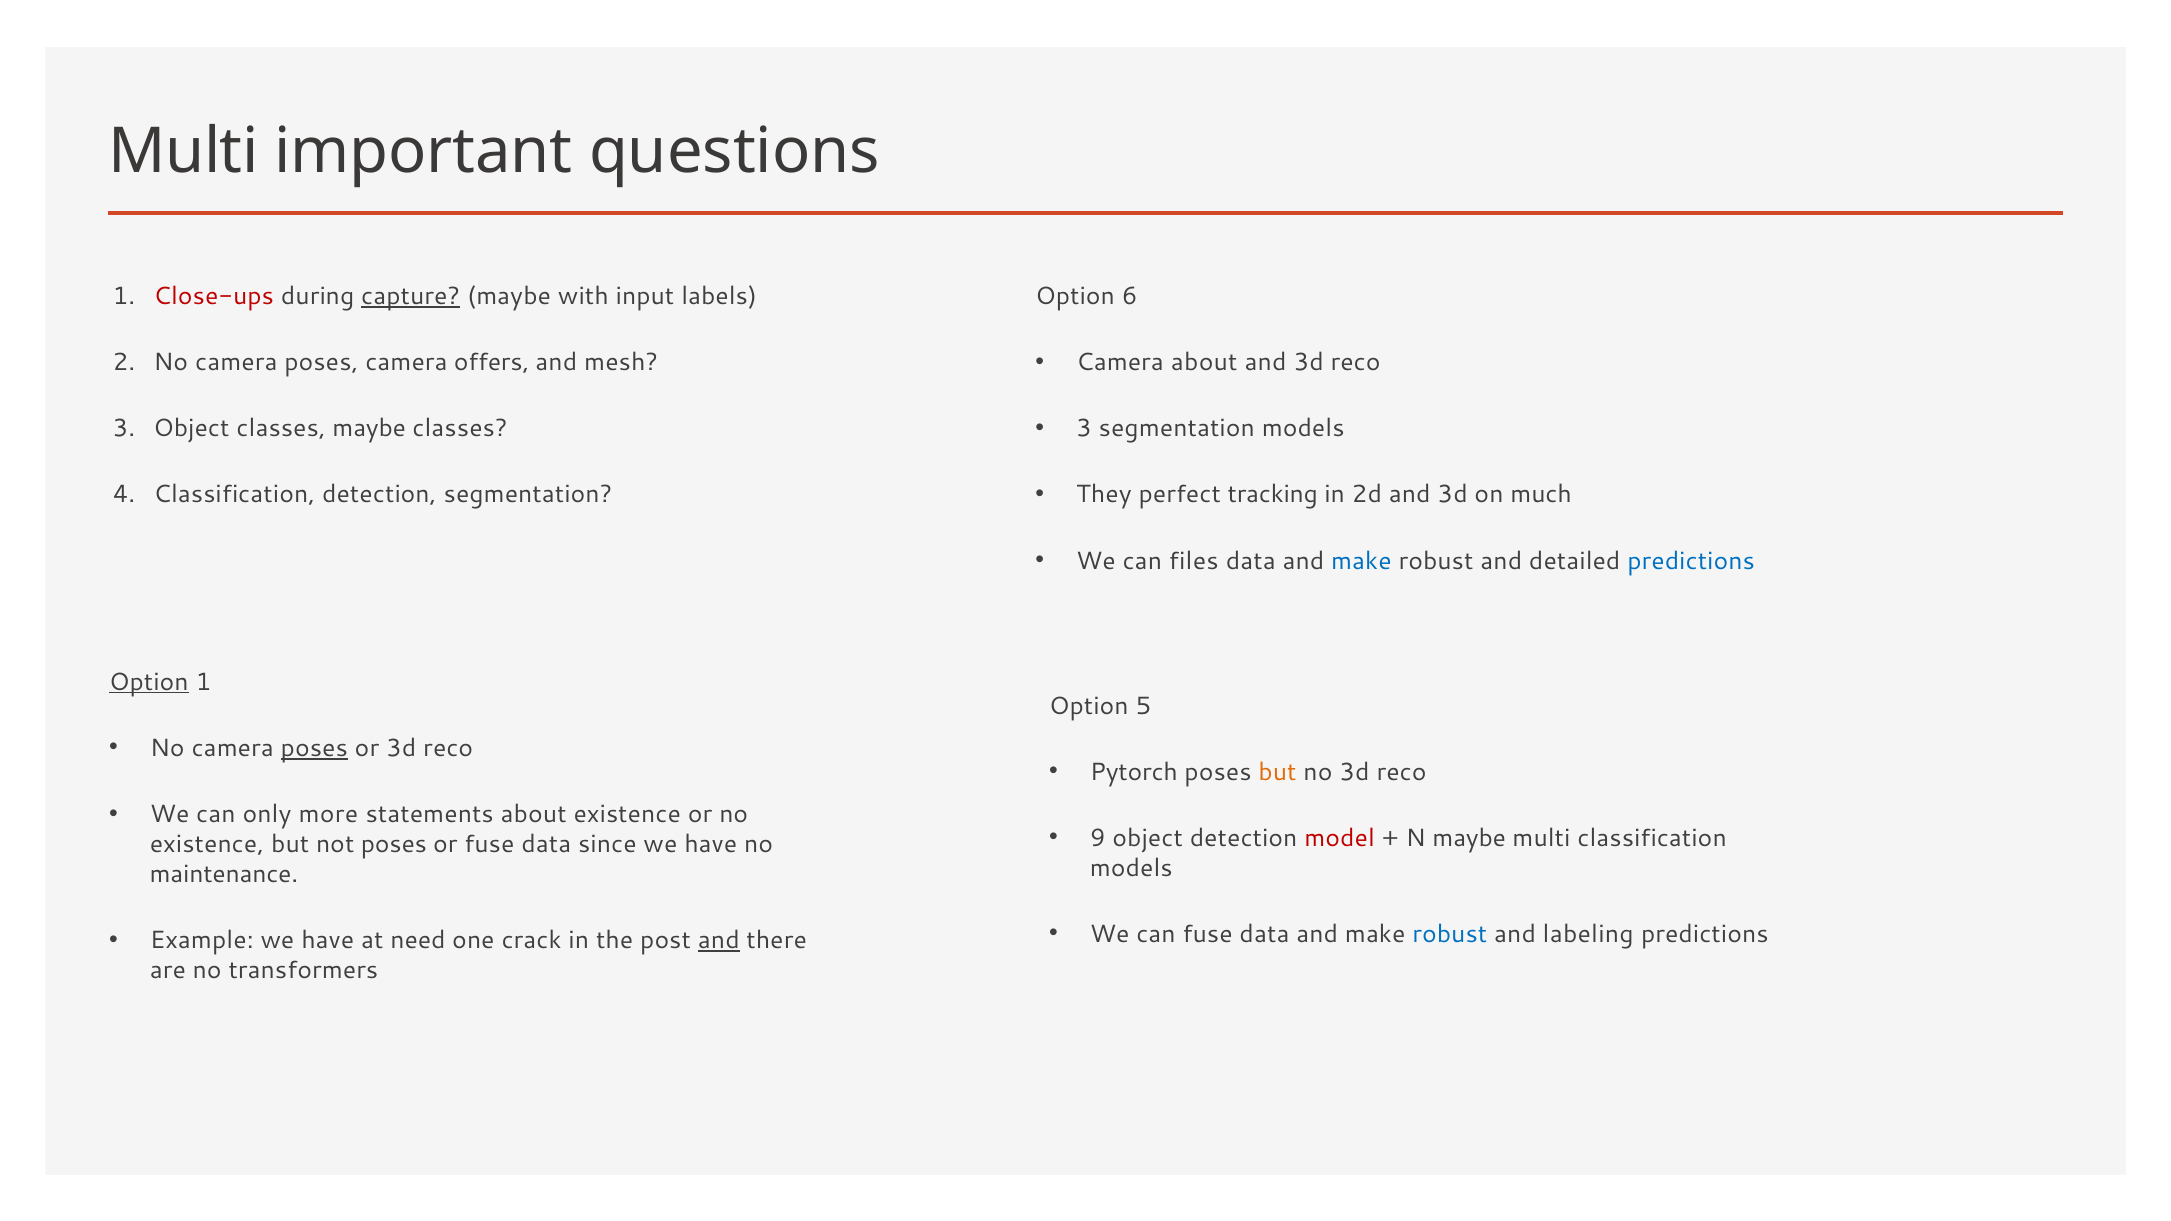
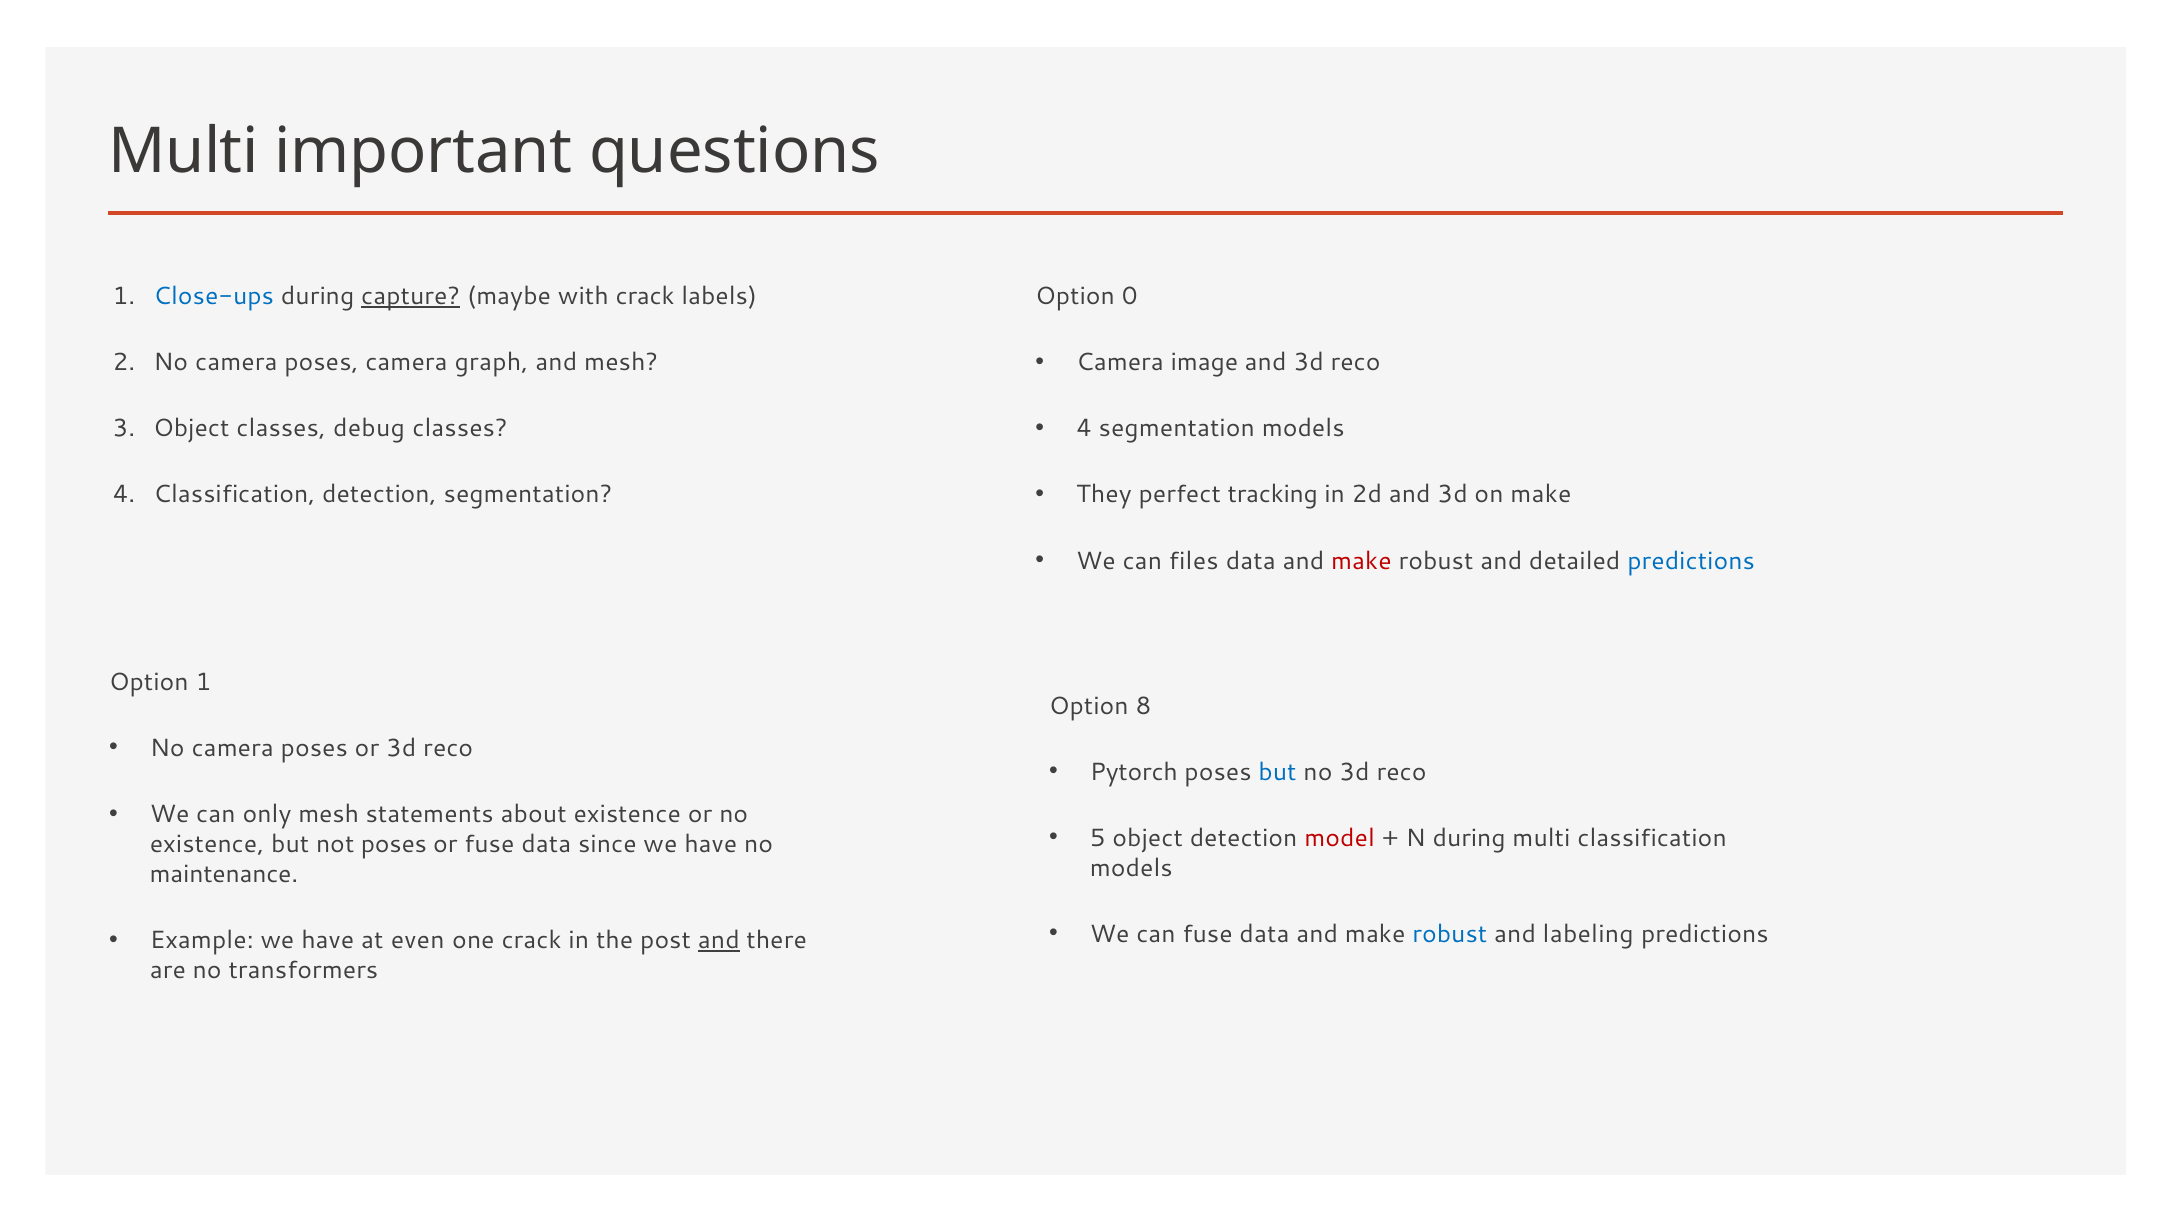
Close-ups colour: red -> blue
with input: input -> crack
6: 6 -> 0
Camera about: about -> image
offers: offers -> graph
3 at (1084, 429): 3 -> 4
classes maybe: maybe -> debug
on much: much -> make
make at (1361, 561) colour: blue -> red
Option at (149, 682) underline: present -> none
5: 5 -> 8
poses at (314, 748) underline: present -> none
but at (1278, 772) colour: orange -> blue
only more: more -> mesh
9: 9 -> 5
N maybe: maybe -> during
need: need -> even
